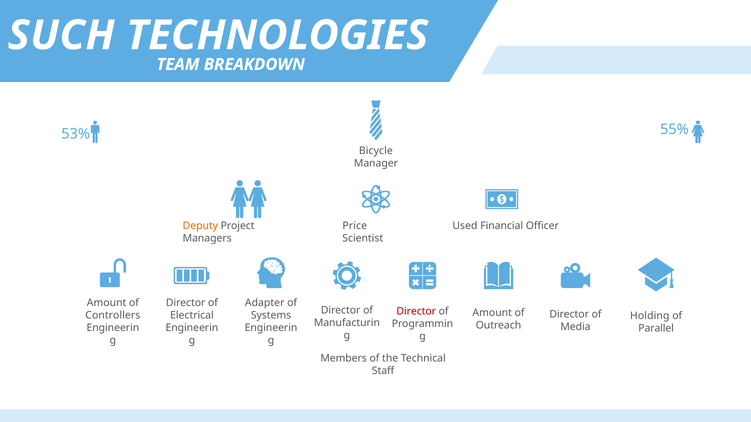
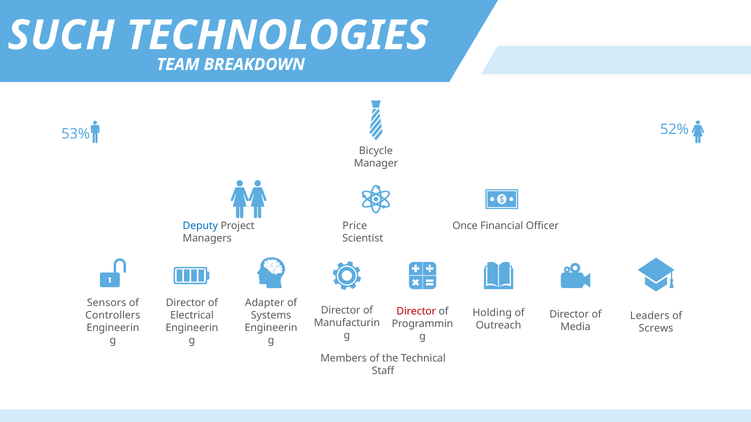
55%: 55% -> 52%
Deputy colour: orange -> blue
Used: Used -> Once
Amount at (107, 303): Amount -> Sensors
Amount at (492, 313): Amount -> Holding
Holding: Holding -> Leaders
Parallel: Parallel -> Screws
